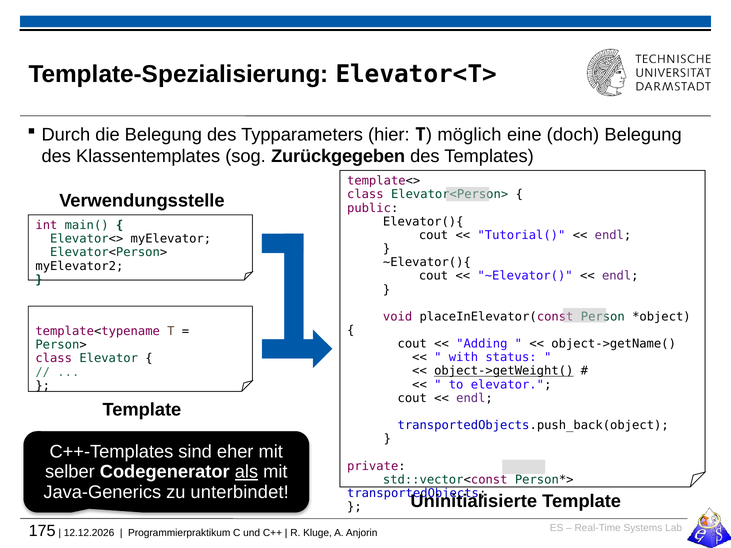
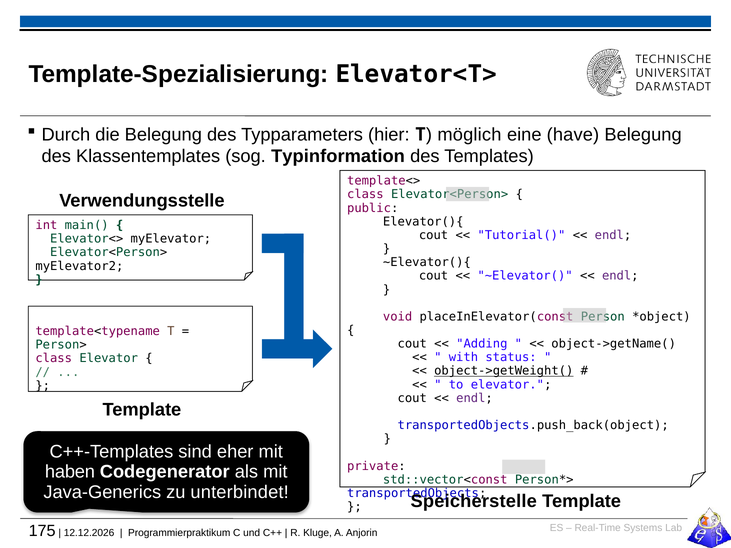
doch: doch -> have
Zurückgegeben: Zurückgegeben -> Typinformation
selber: selber -> haben
als underline: present -> none
Uninitialisierte: Uninitialisierte -> Speicherstelle
